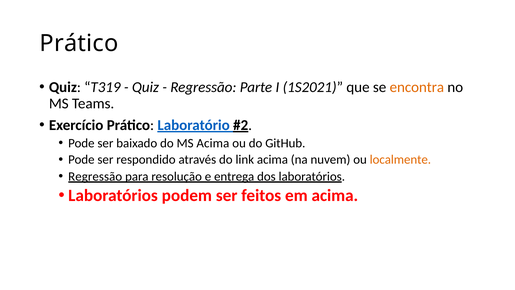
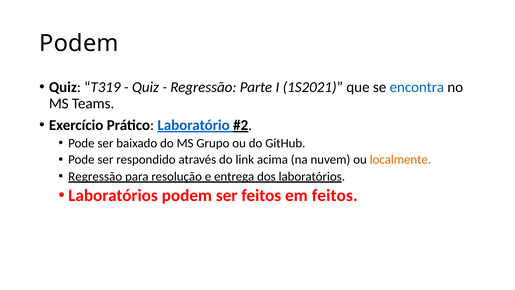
Prático at (79, 43): Prático -> Podem
encontra colour: orange -> blue
MS Acima: Acima -> Grupo
em acima: acima -> feitos
